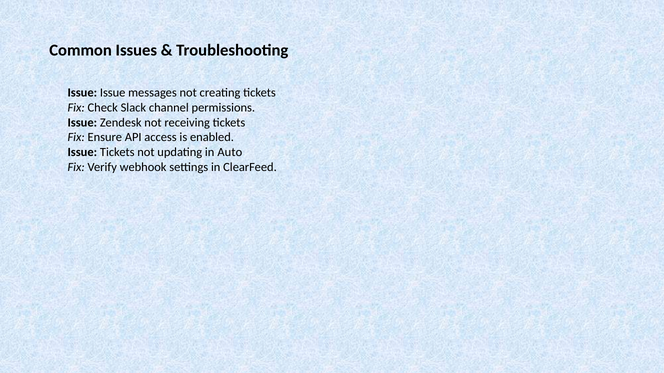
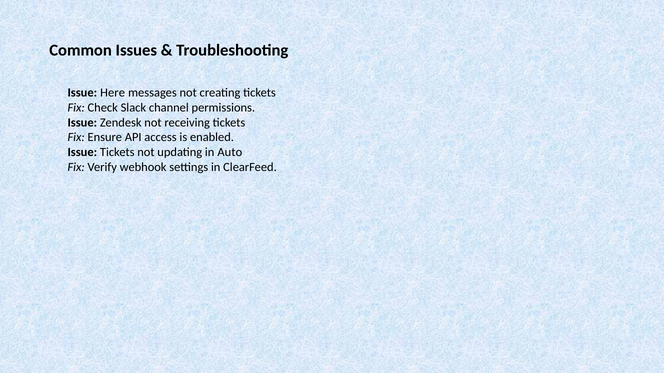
Issue: Issue -> Here
